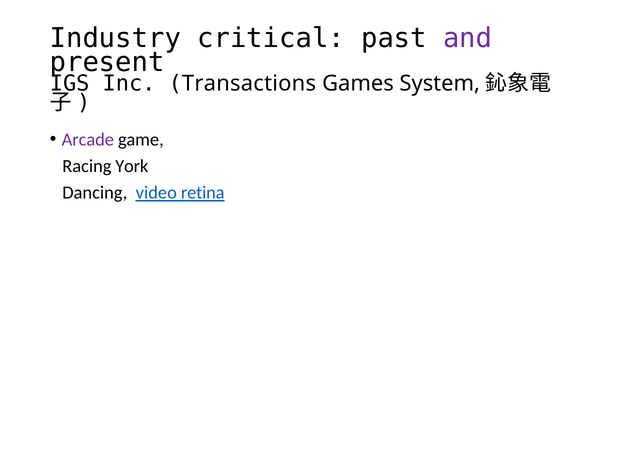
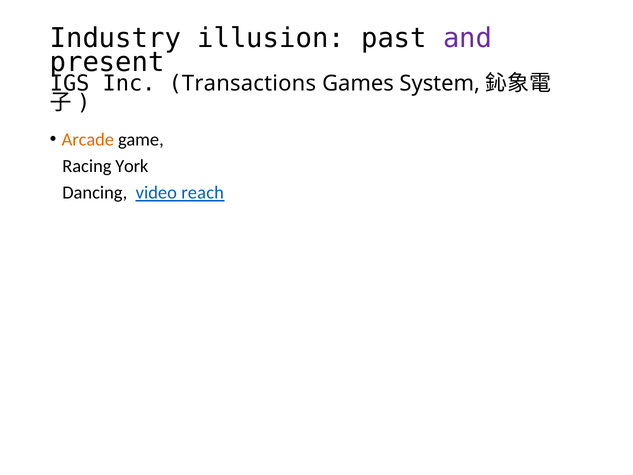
critical: critical -> illusion
Arcade colour: purple -> orange
retina: retina -> reach
